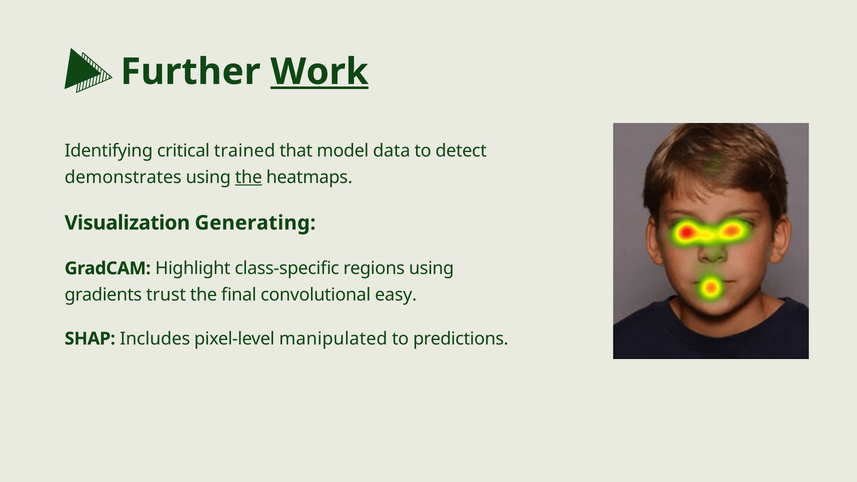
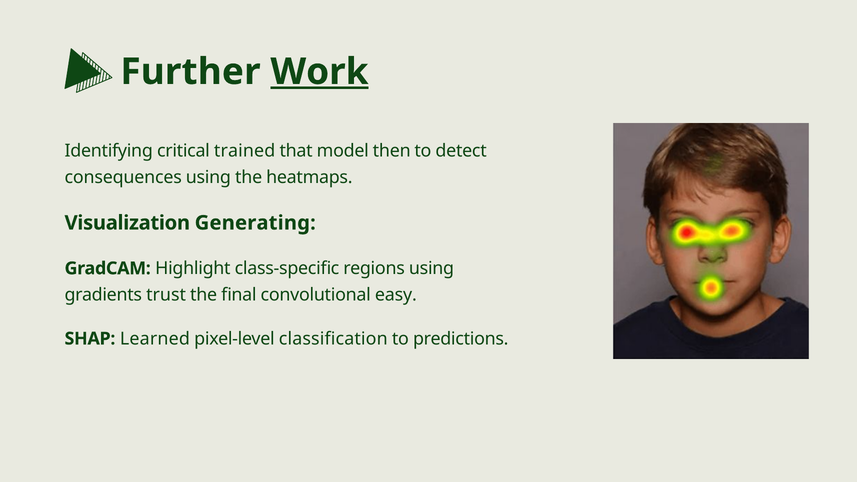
data: data -> then
demonstrates: demonstrates -> consequences
the at (249, 177) underline: present -> none
Includes: Includes -> Learned
manipulated: manipulated -> classification
